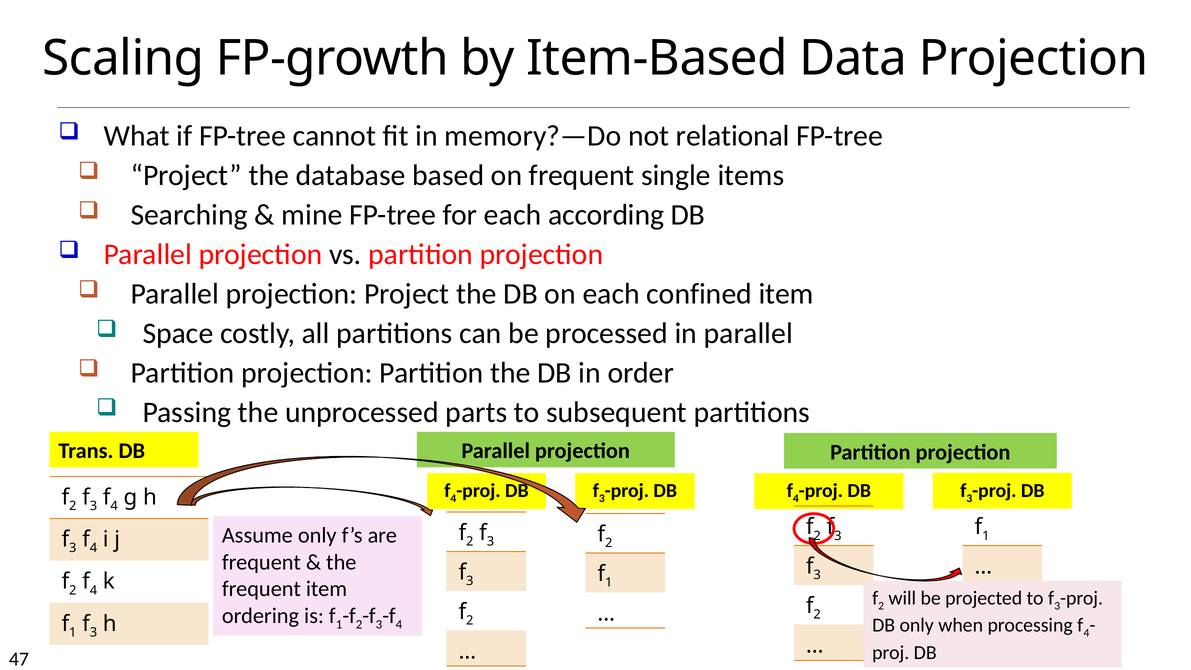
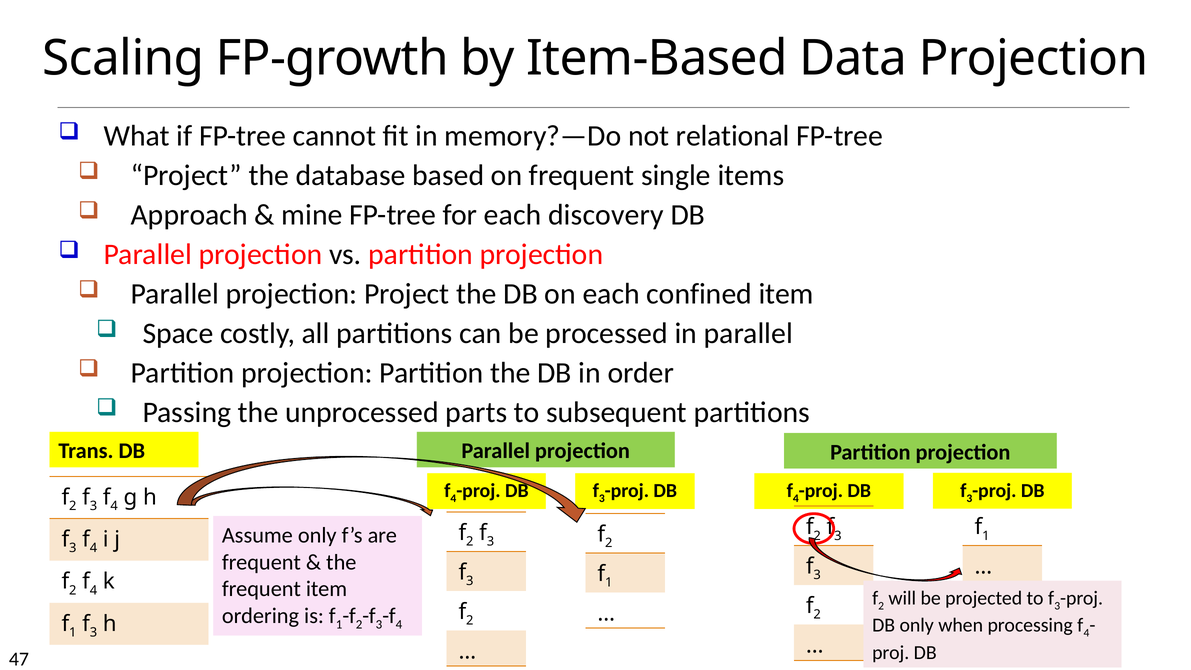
Searching: Searching -> Approach
according: according -> discovery
